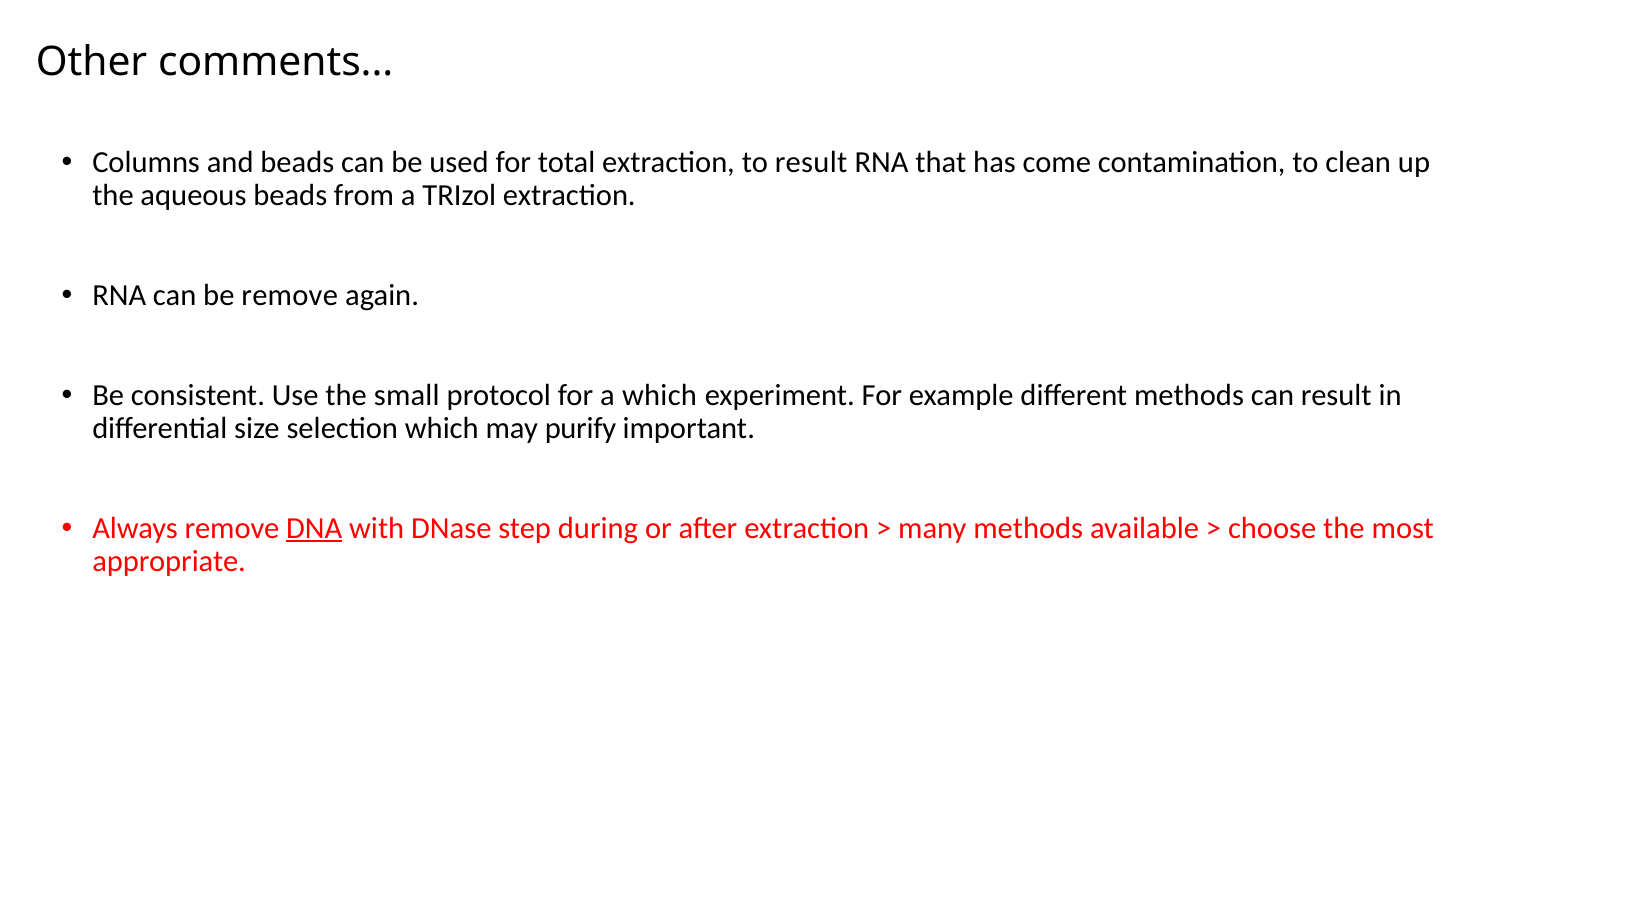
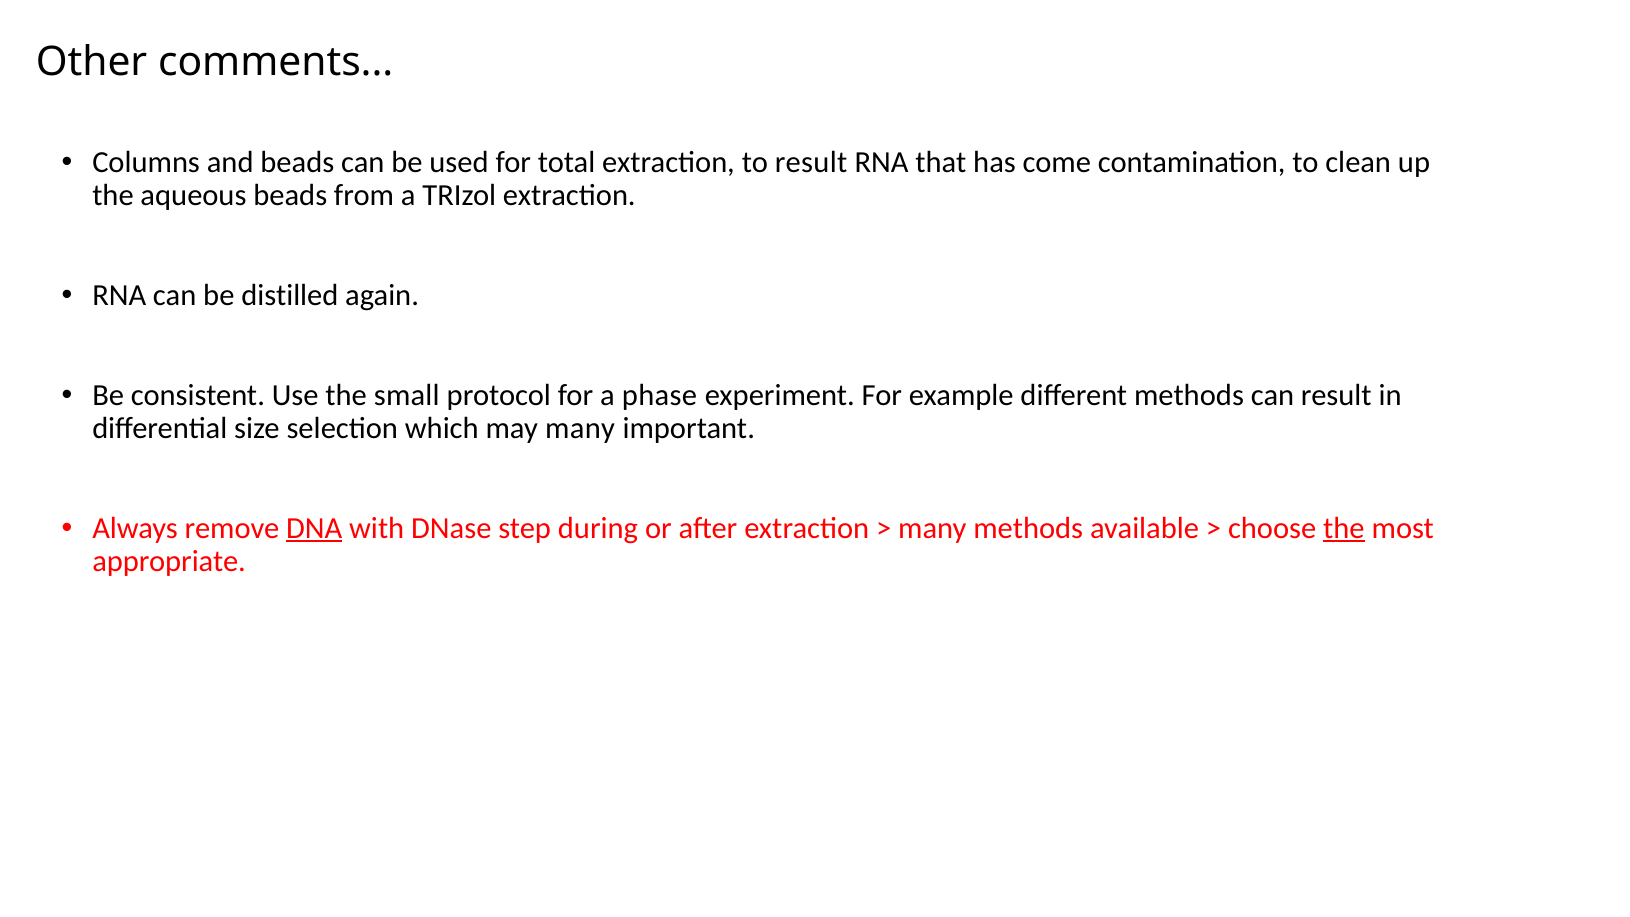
be remove: remove -> distilled
a which: which -> phase
may purify: purify -> many
the at (1344, 528) underline: none -> present
